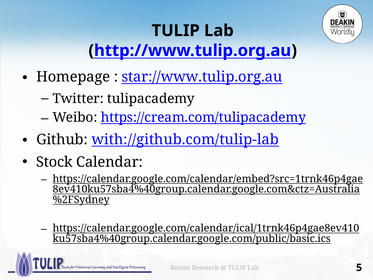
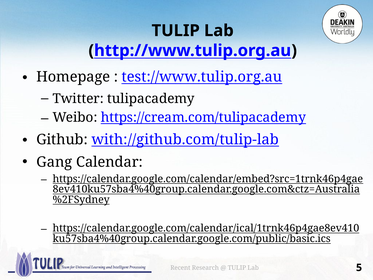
star://www.tulip.org.au: star://www.tulip.org.au -> test://www.tulip.org.au
Stock: Stock -> Gang
